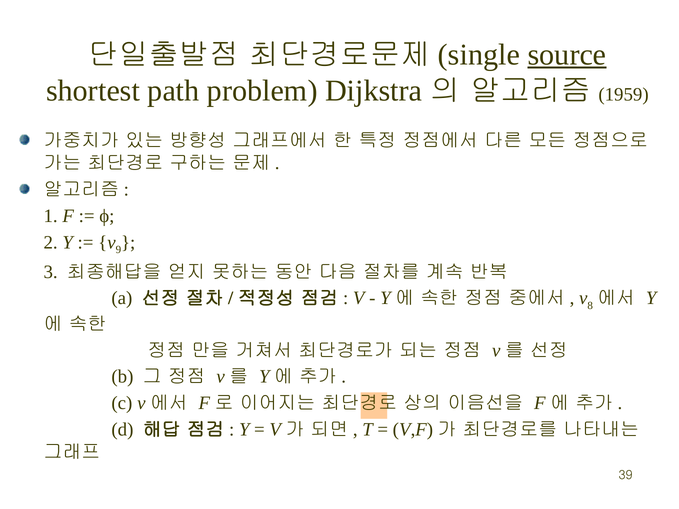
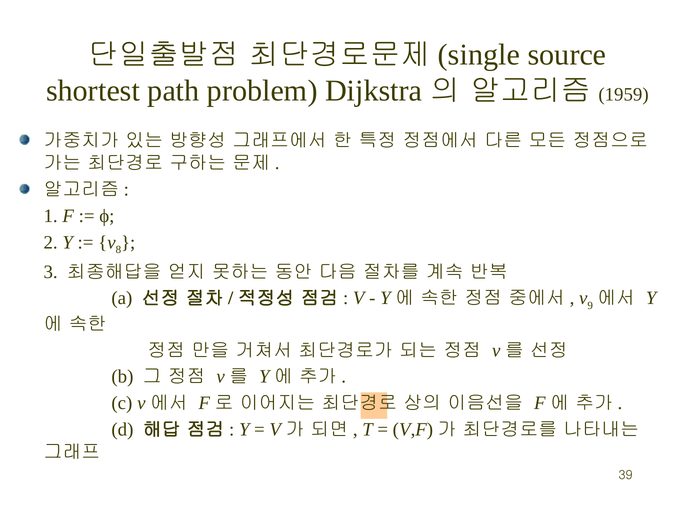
source underline: present -> none
9: 9 -> 8
8: 8 -> 9
